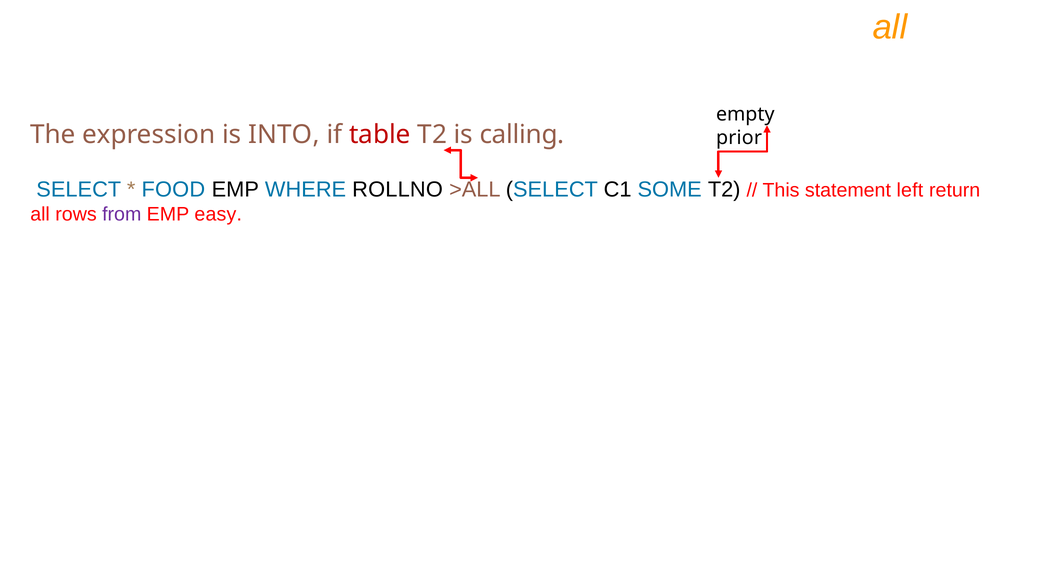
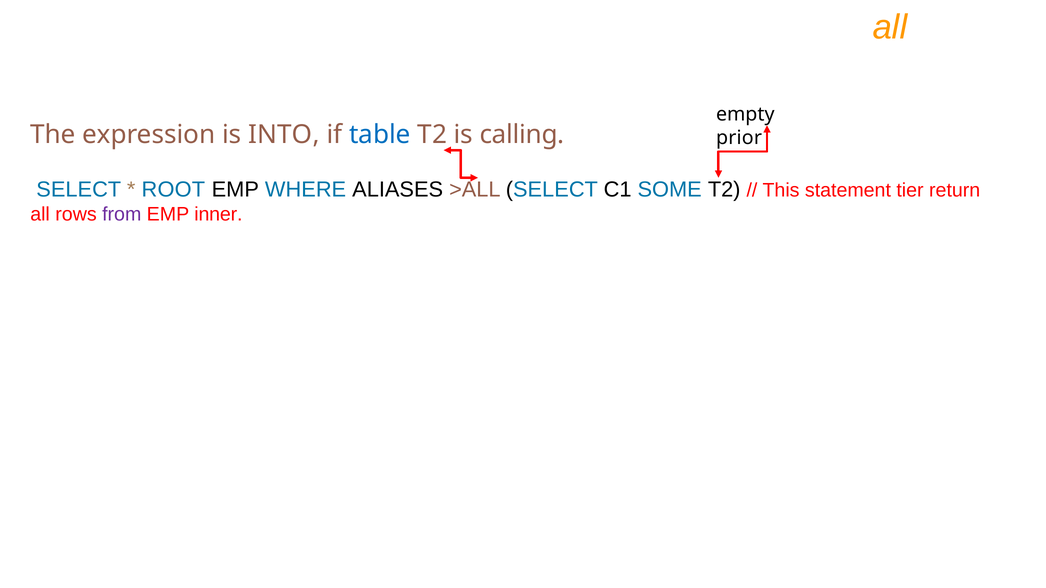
table colour: red -> blue
FOOD: FOOD -> ROOT
ROLLNO: ROLLNO -> ALIASES
left: left -> tier
easy: easy -> inner
